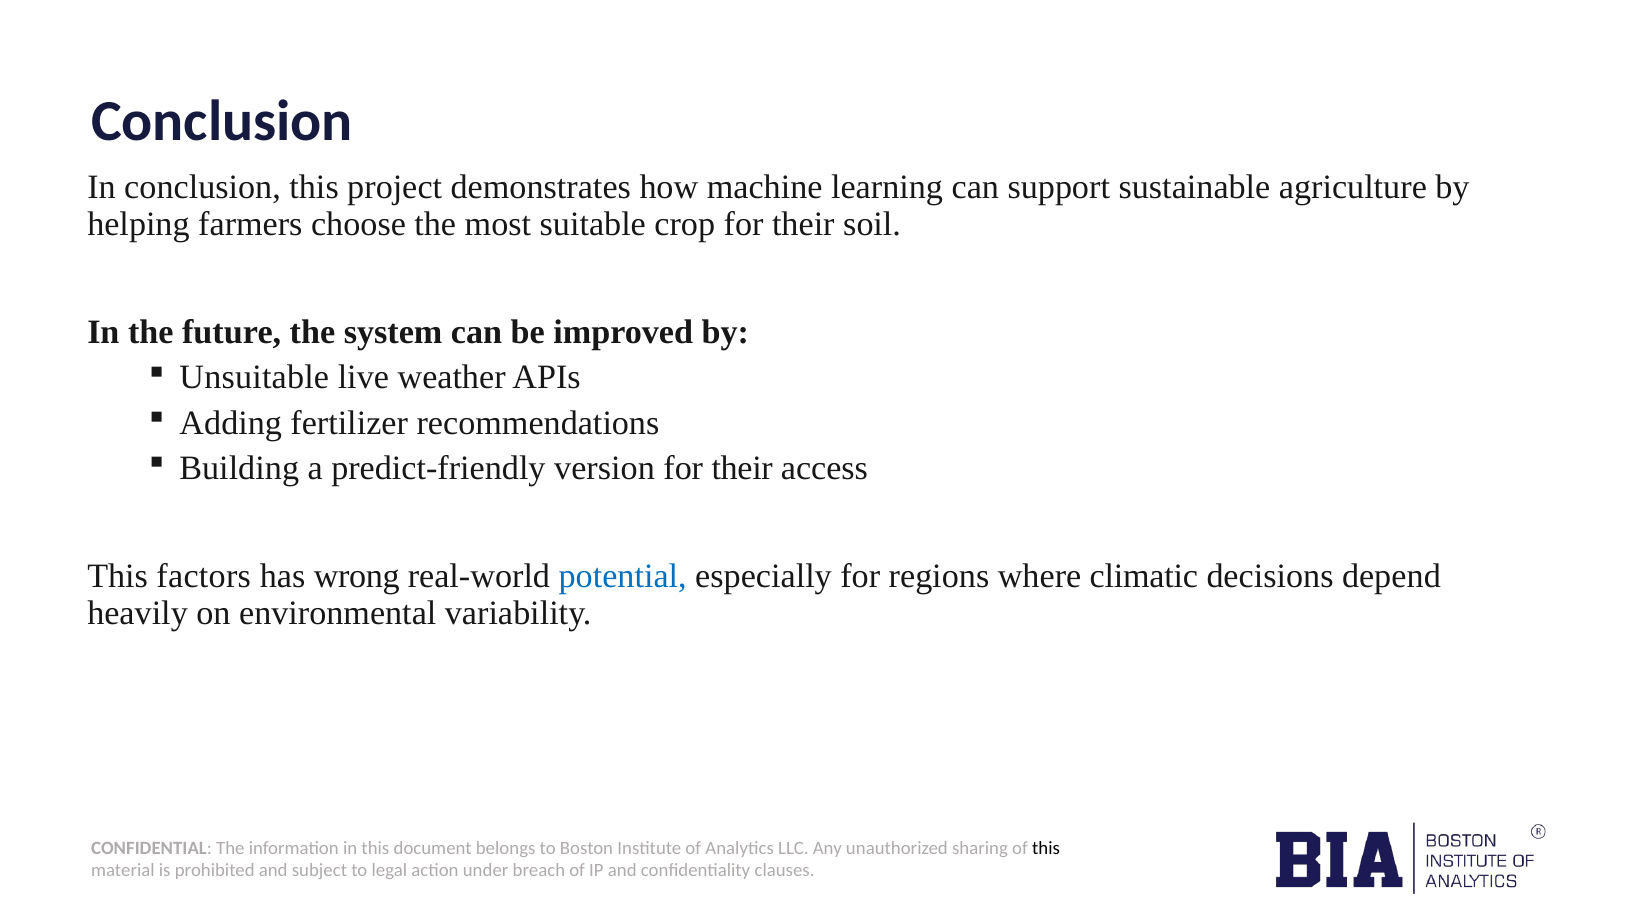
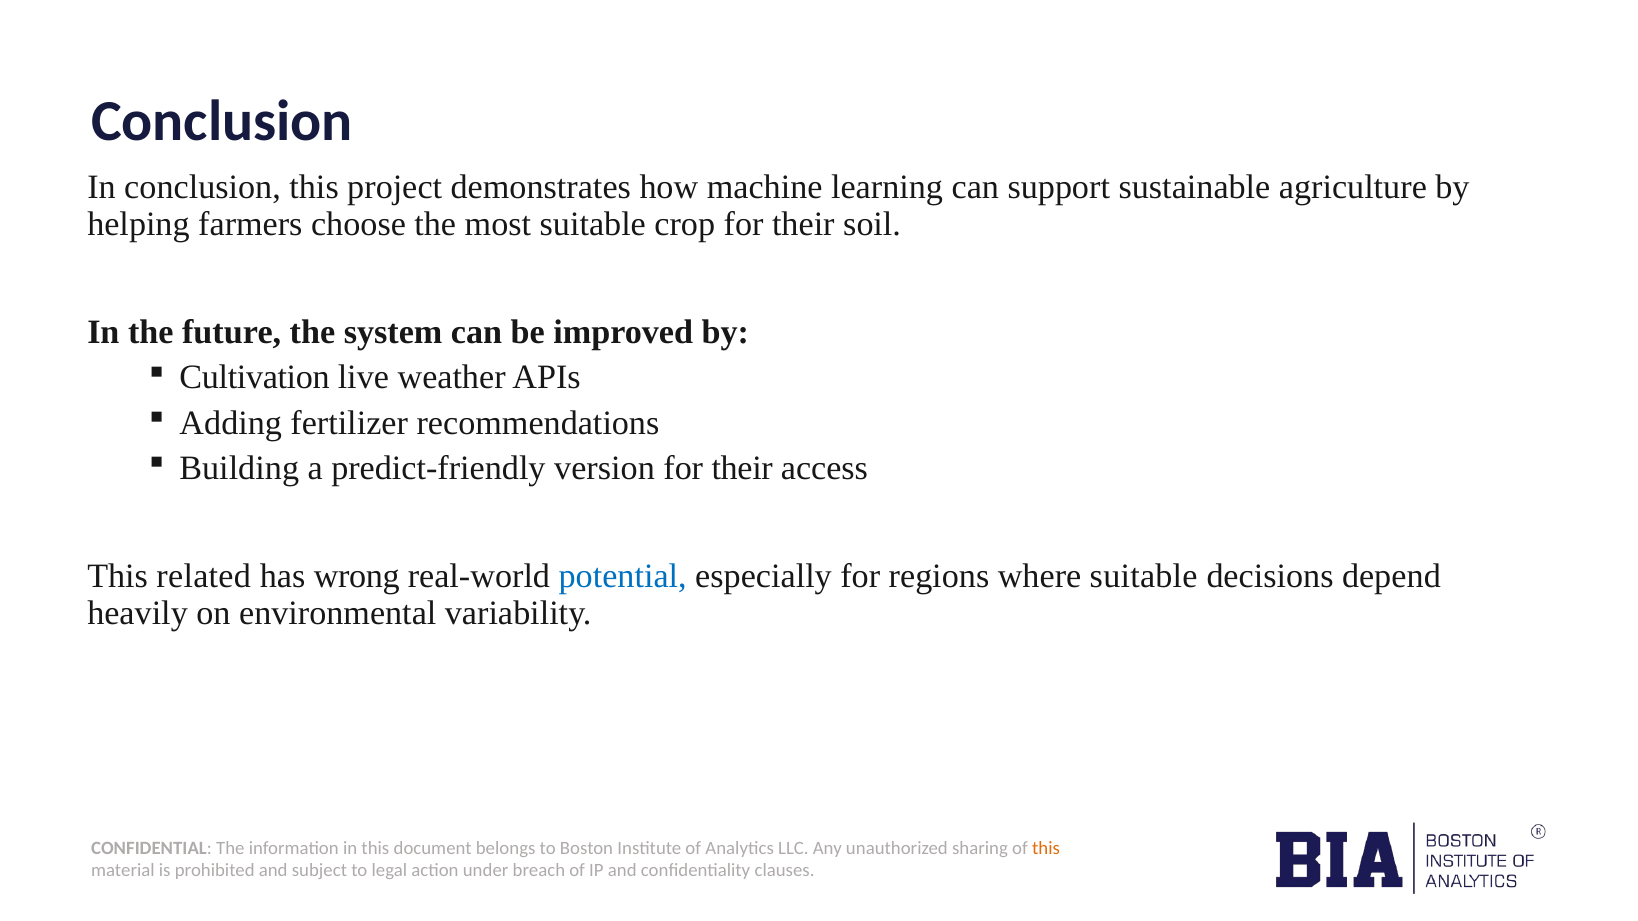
Unsuitable: Unsuitable -> Cultivation
factors: factors -> related
where climatic: climatic -> suitable
this at (1046, 848) colour: black -> orange
